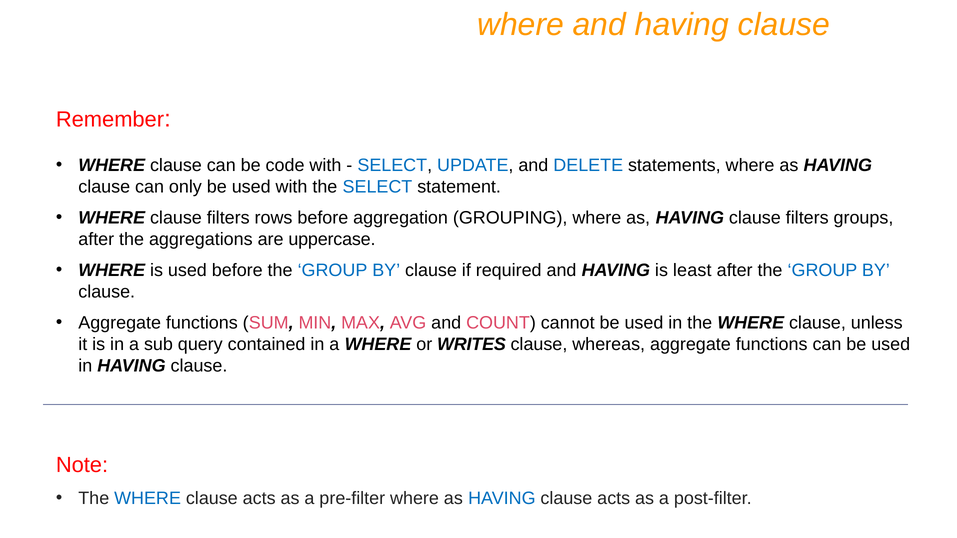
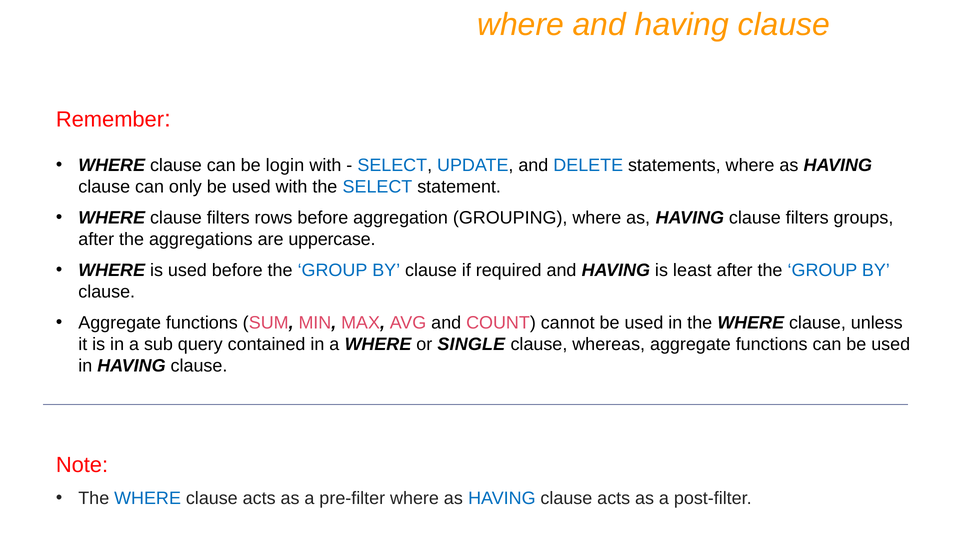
code: code -> login
WRITES: WRITES -> SINGLE
